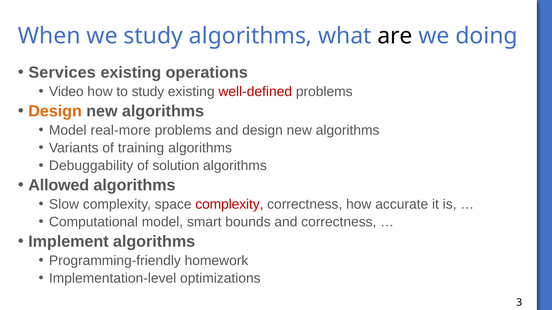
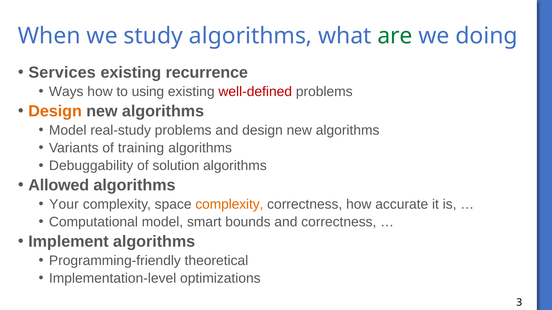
are colour: black -> green
operations: operations -> recurrence
Video: Video -> Ways
to study: study -> using
real-more: real-more -> real-study
Slow: Slow -> Your
complexity at (229, 205) colour: red -> orange
homework: homework -> theoretical
